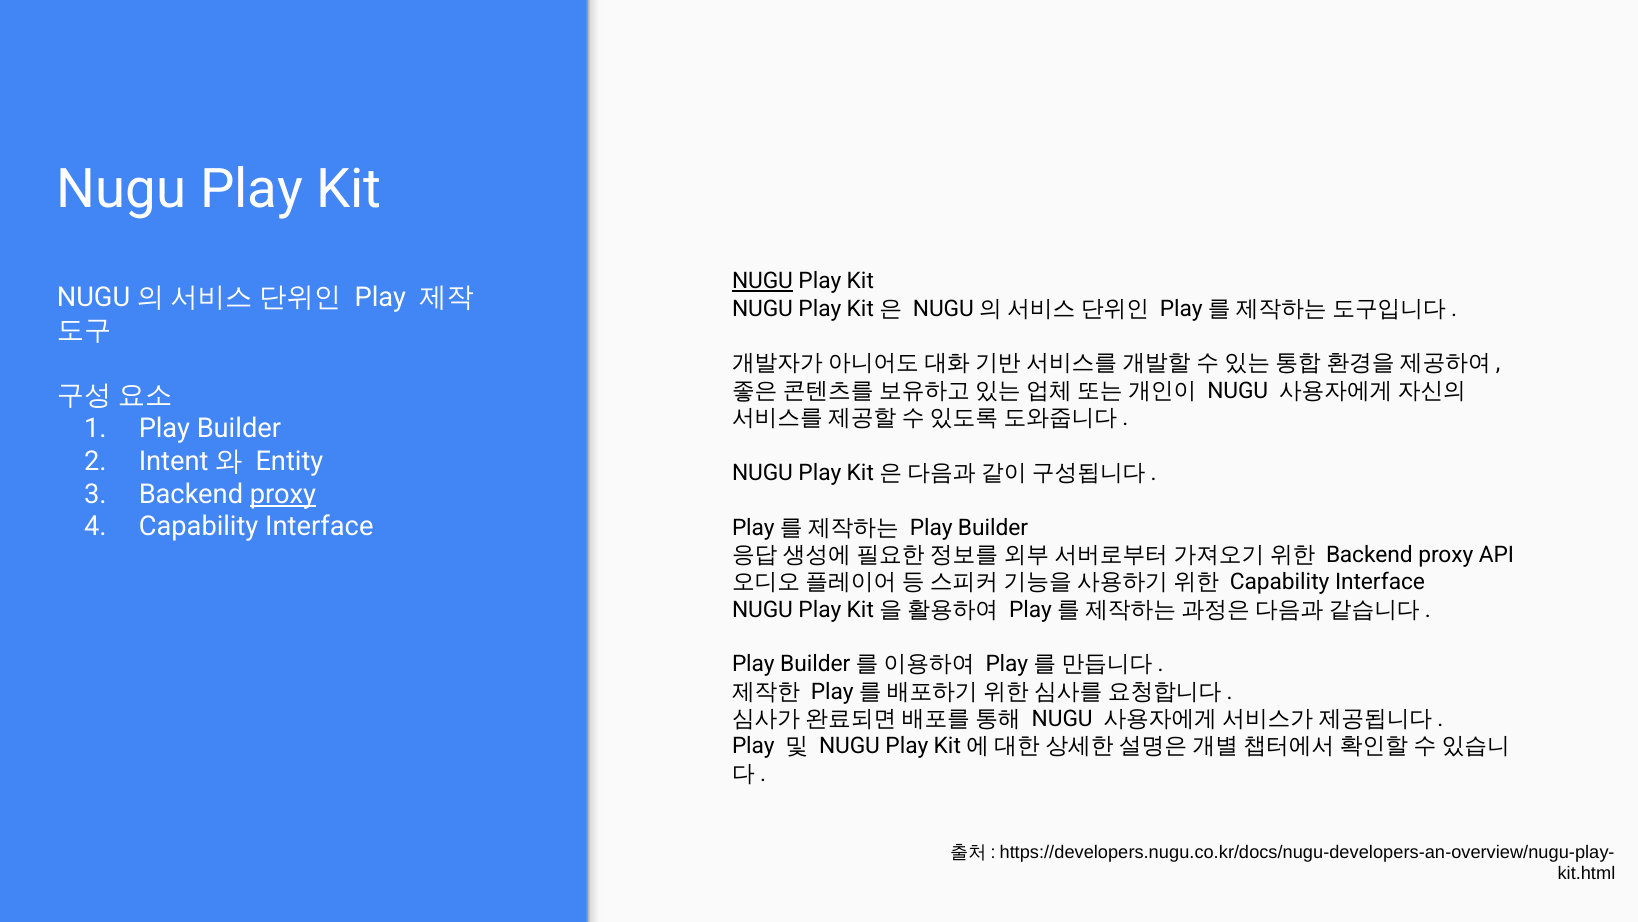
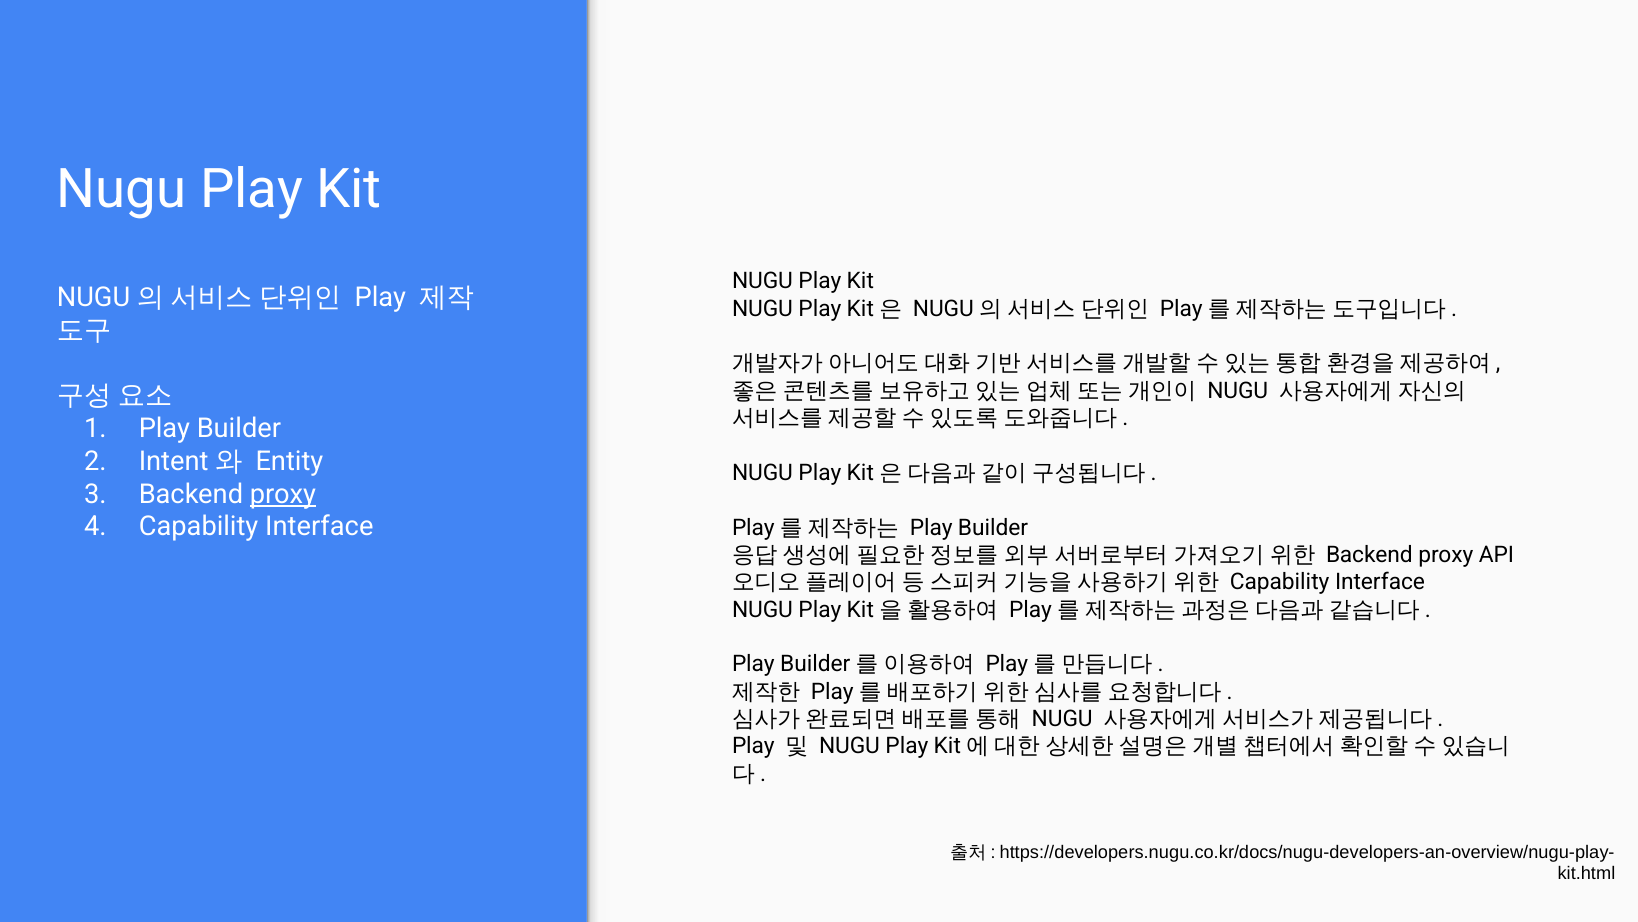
NUGU at (762, 281) underline: present -> none
